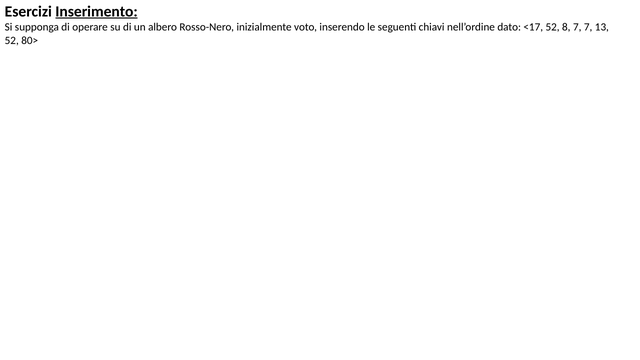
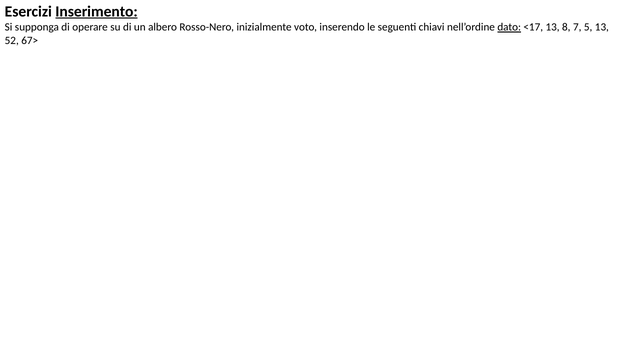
dato underline: none -> present
<17 52: 52 -> 13
7 7: 7 -> 5
80>: 80> -> 67>
